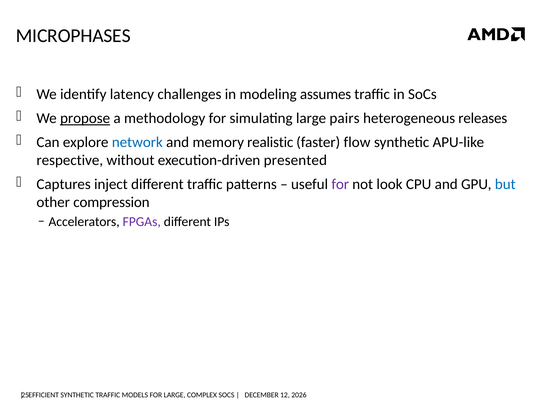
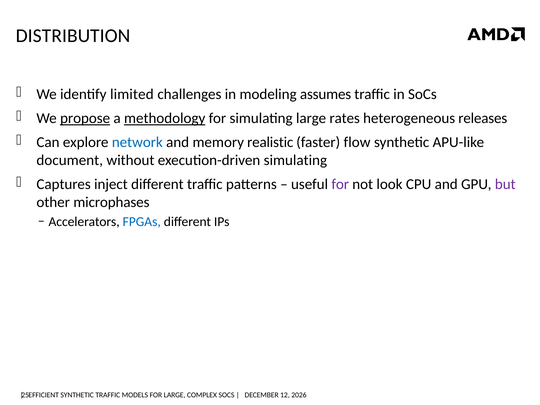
MICROPHASES: MICROPHASES -> DISTRIBUTION
latency: latency -> limited
methodology underline: none -> present
pairs: pairs -> rates
respective: respective -> document
execution-driven presented: presented -> simulating
but colour: blue -> purple
compression: compression -> microphases
FPGAs colour: purple -> blue
